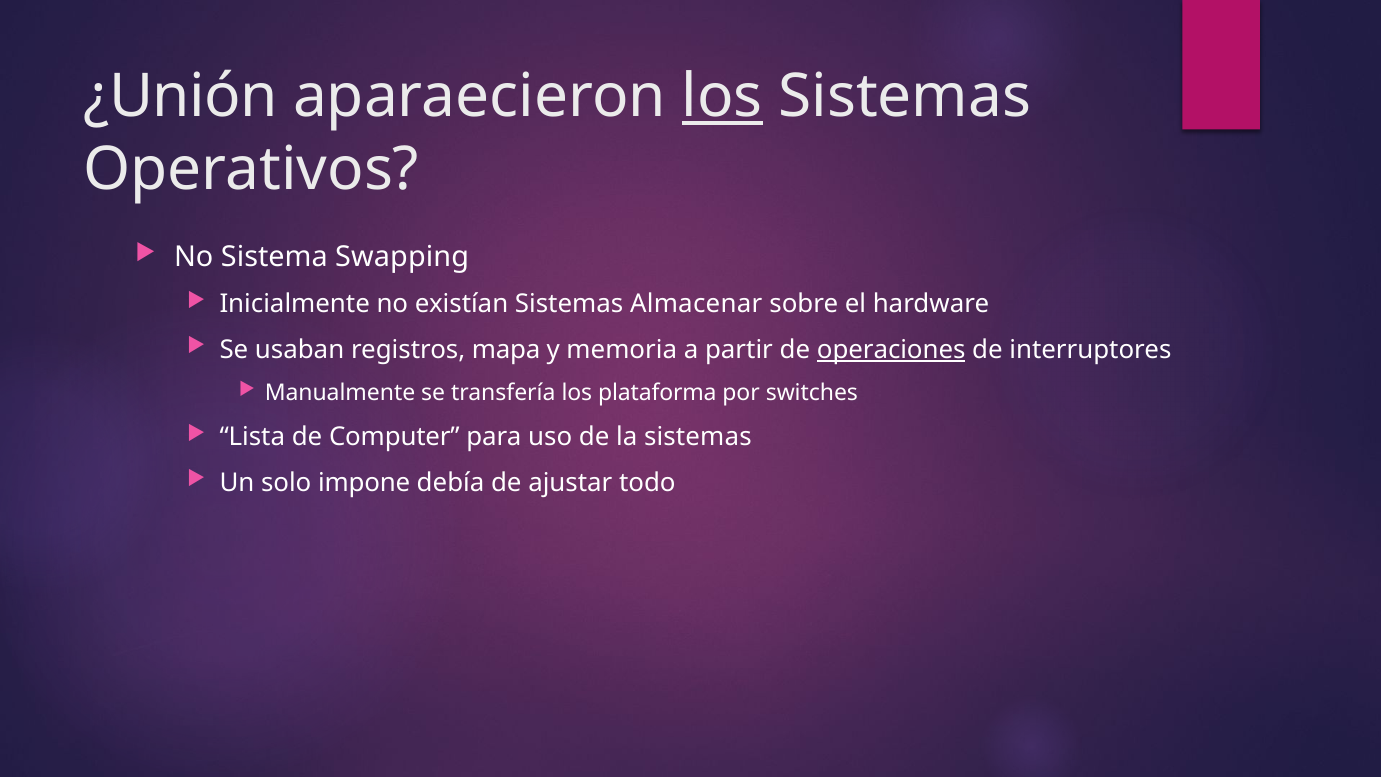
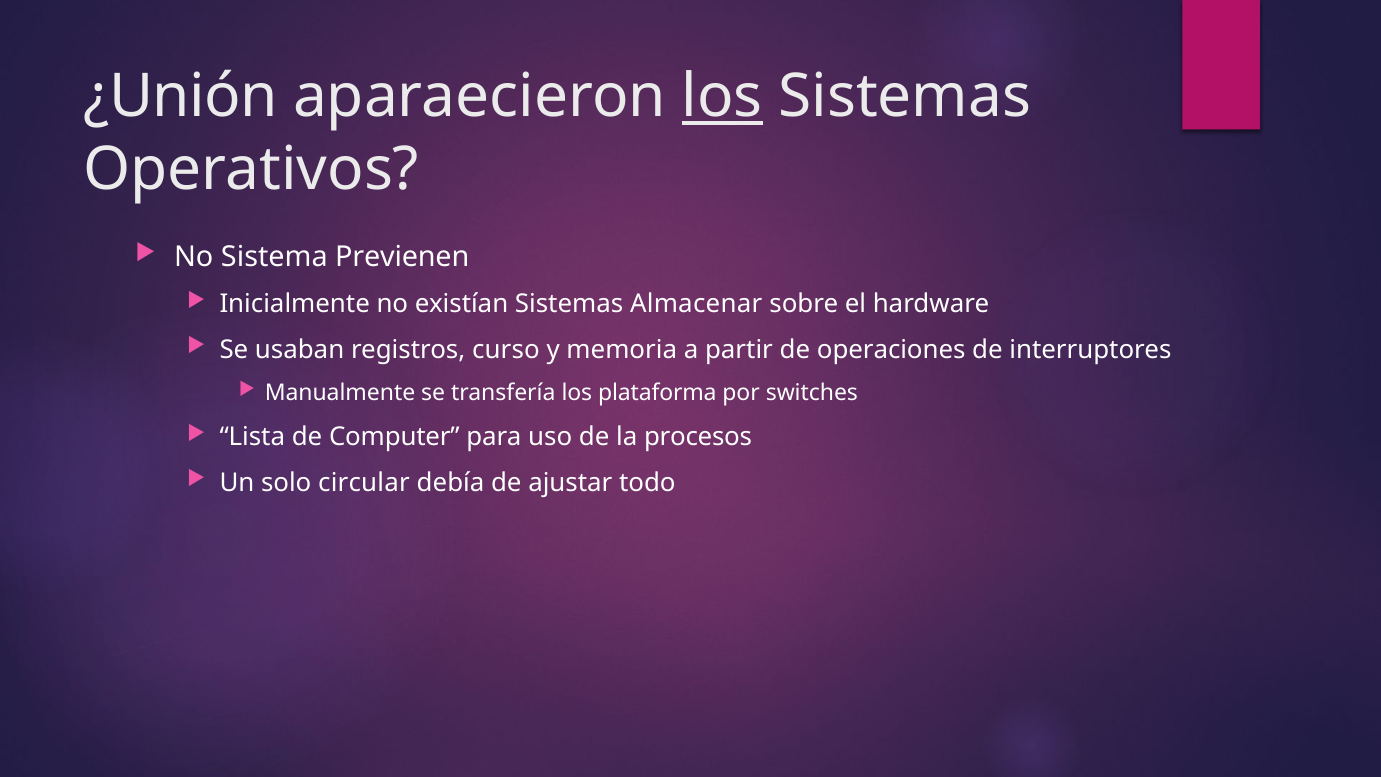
Swapping: Swapping -> Previenen
mapa: mapa -> curso
operaciones underline: present -> none
la sistemas: sistemas -> procesos
impone: impone -> circular
